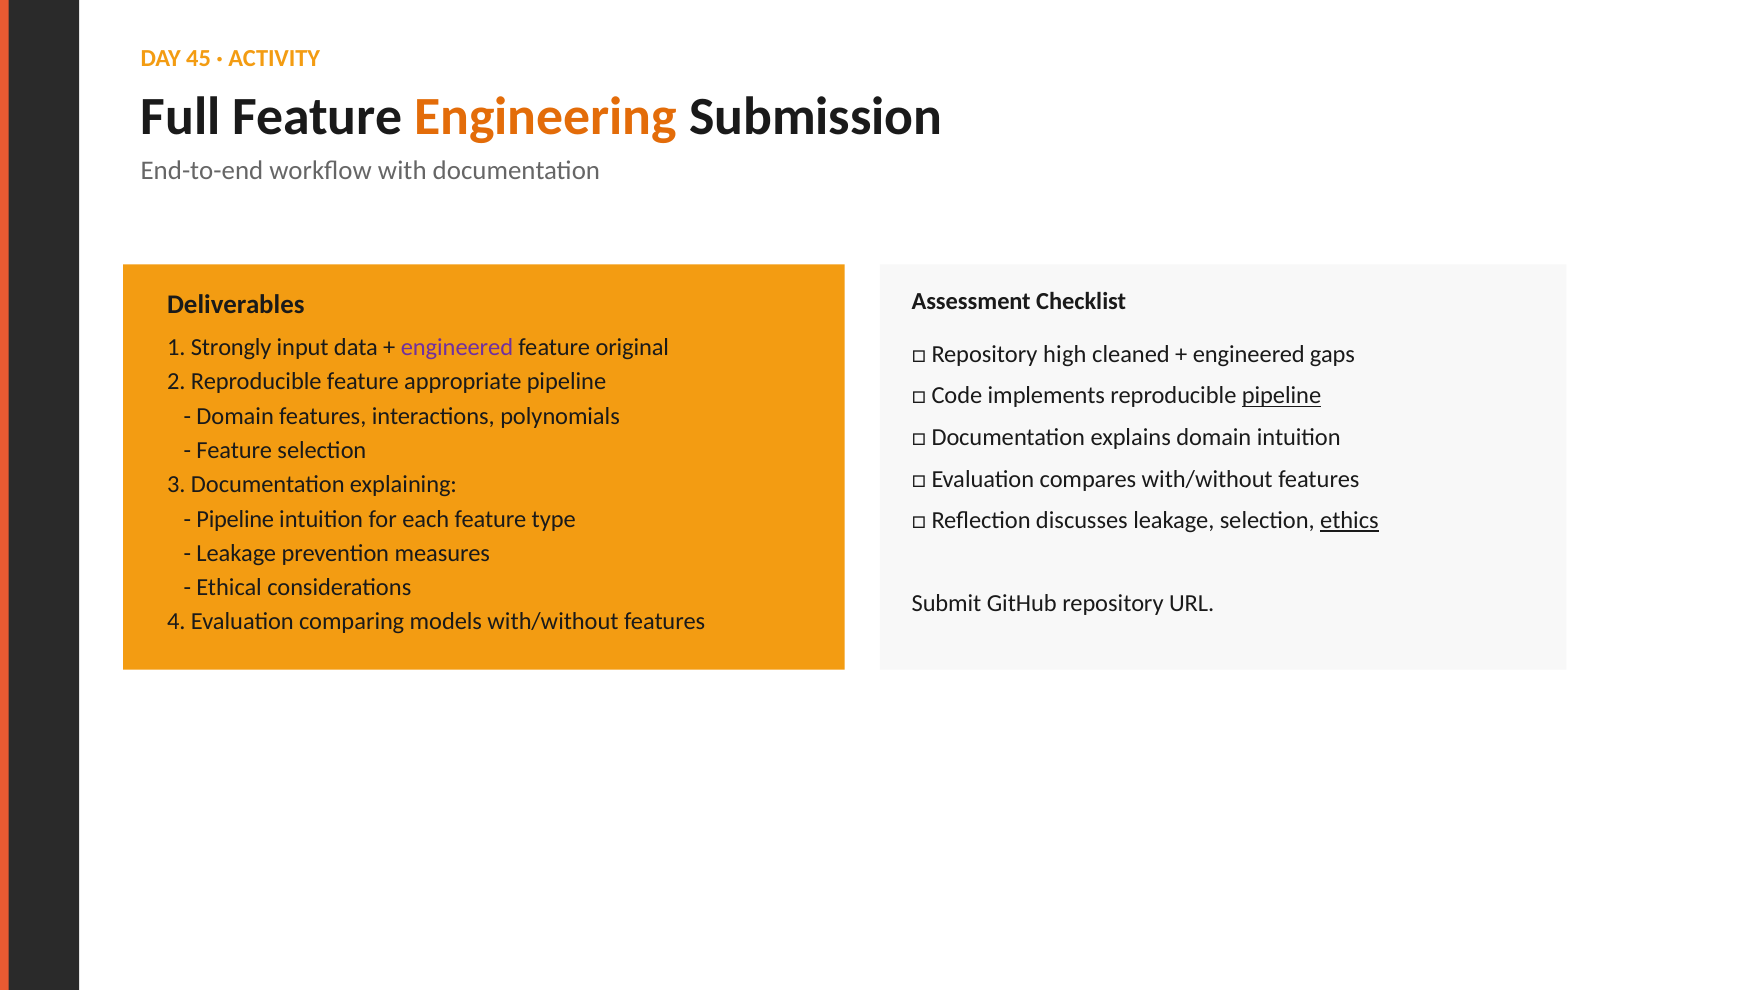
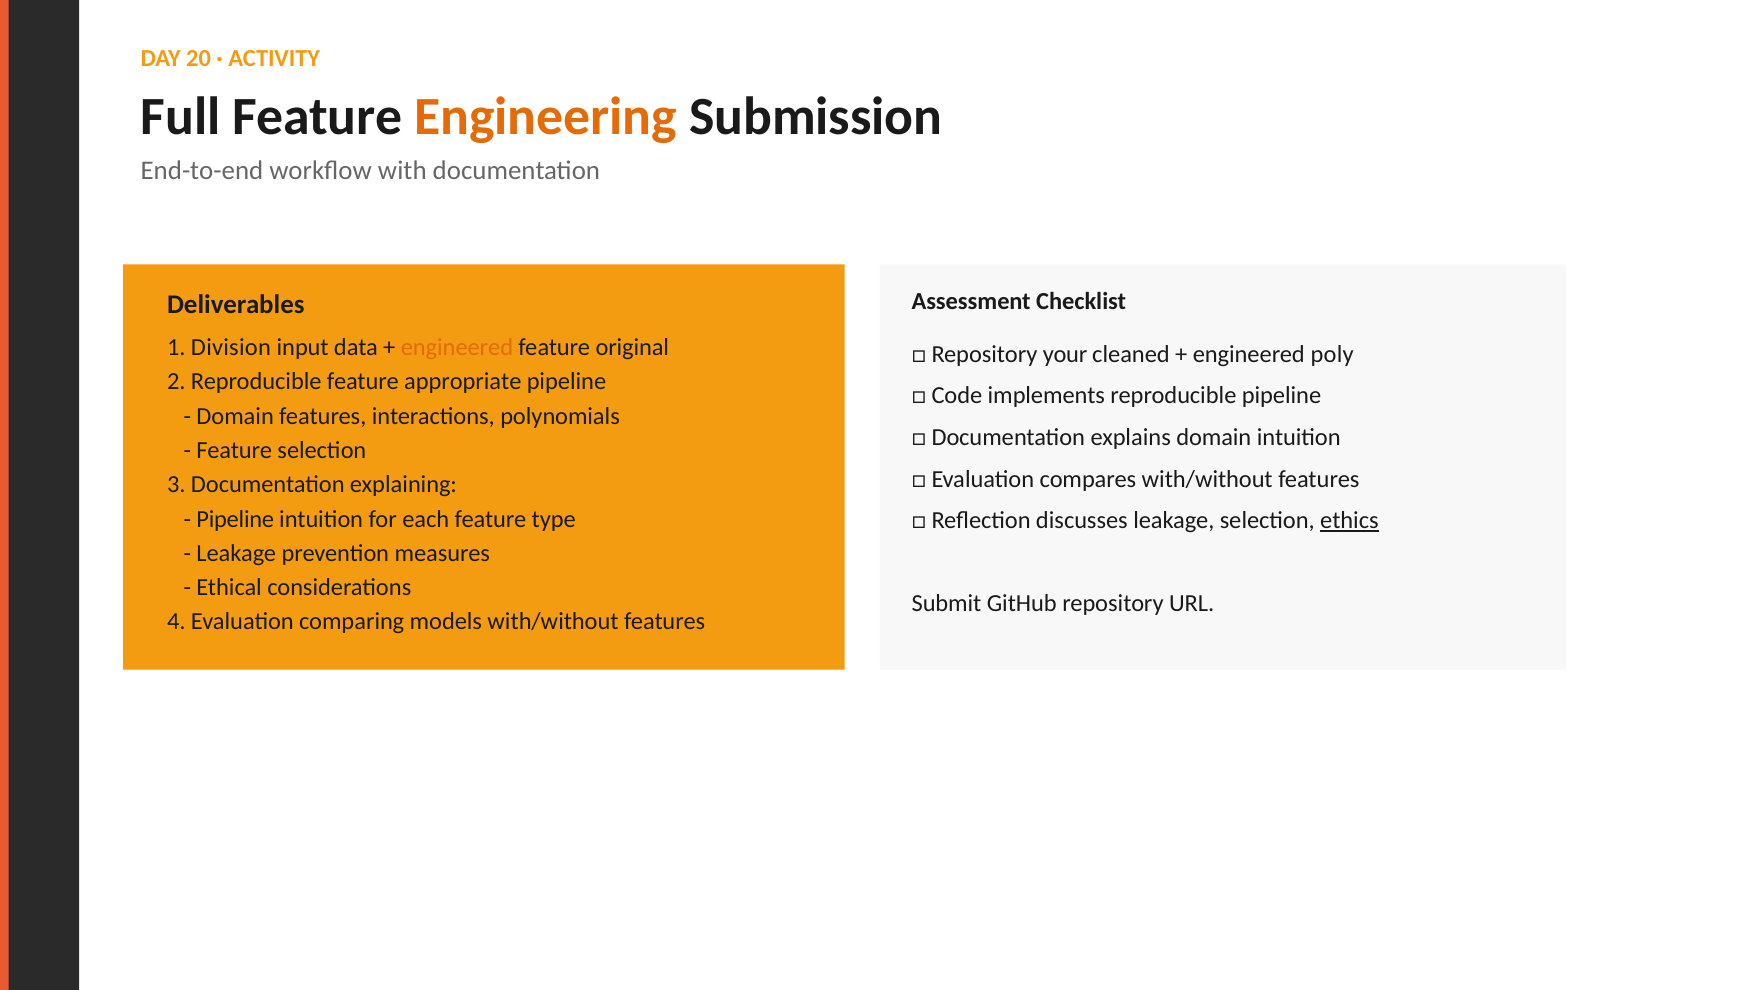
45: 45 -> 20
Strongly: Strongly -> Division
engineered at (457, 347) colour: purple -> orange
high: high -> your
gaps: gaps -> poly
pipeline at (1282, 396) underline: present -> none
